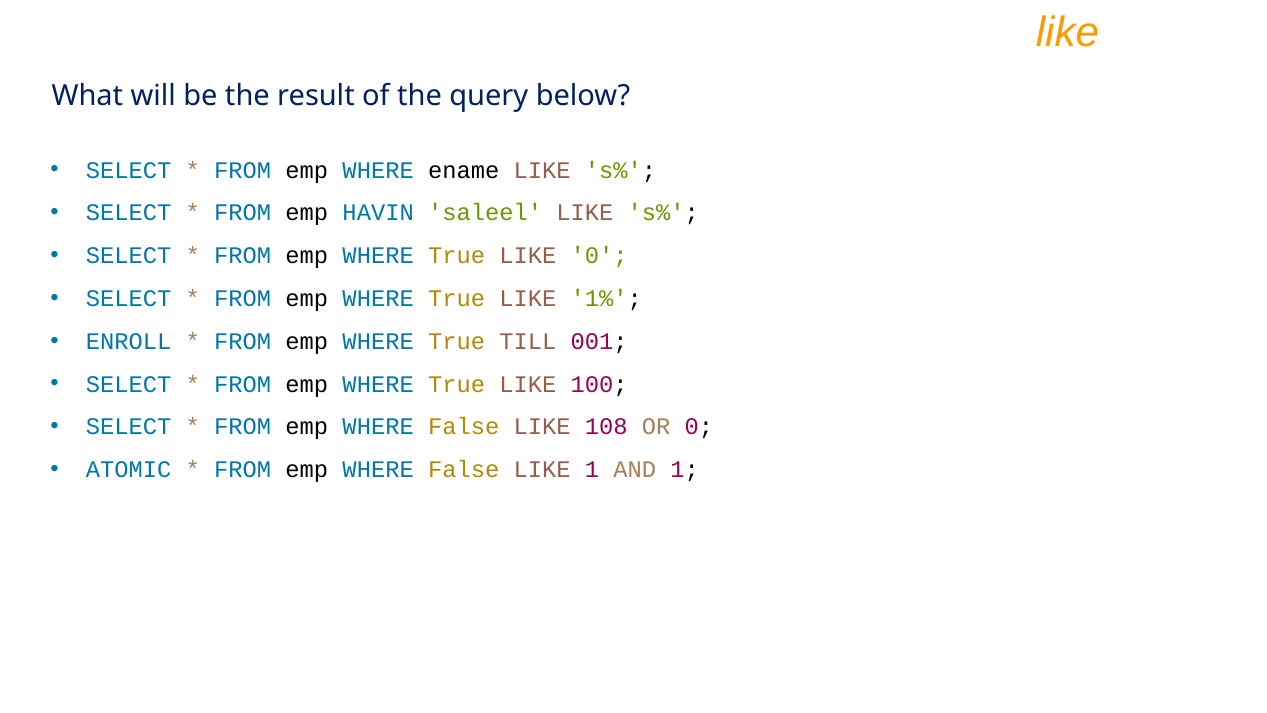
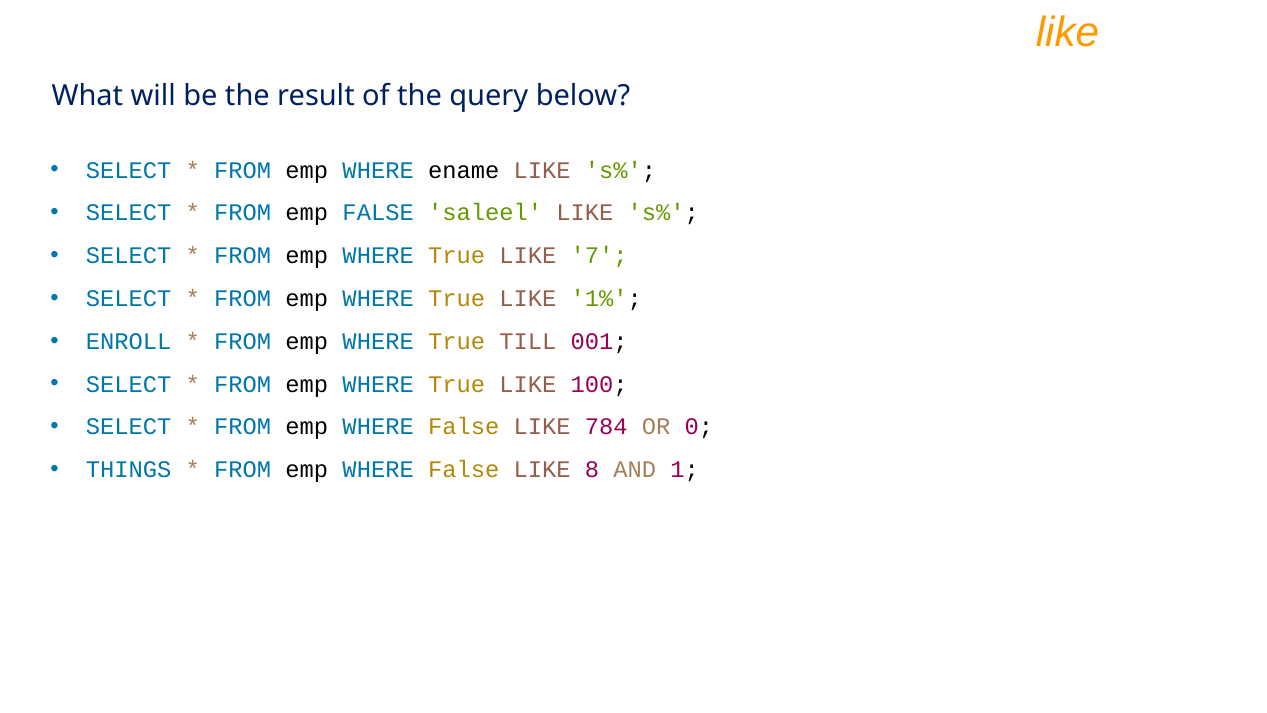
emp HAVIN: HAVIN -> FALSE
LIKE 0: 0 -> 7
108: 108 -> 784
ATOMIC: ATOMIC -> THINGS
LIKE 1: 1 -> 8
